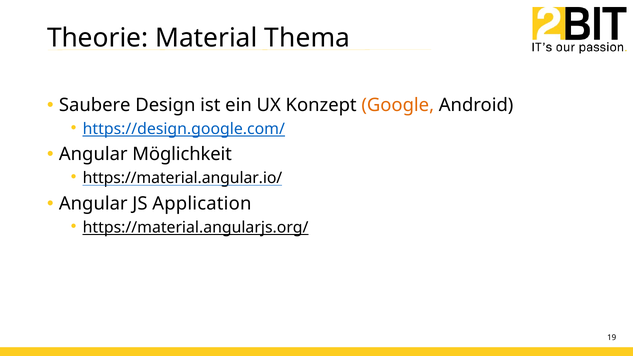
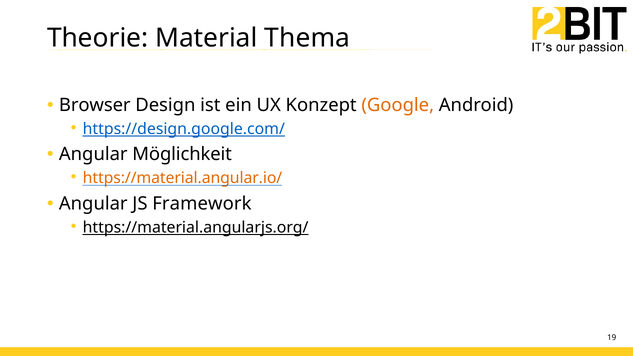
Saubere: Saubere -> Browser
https://material.angular.io/ colour: black -> orange
Application: Application -> Framework
